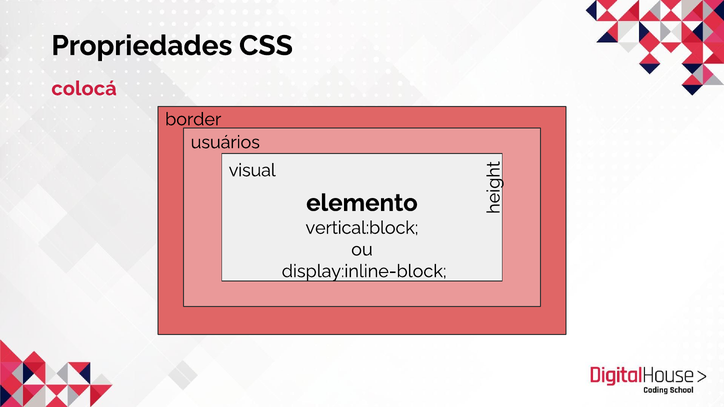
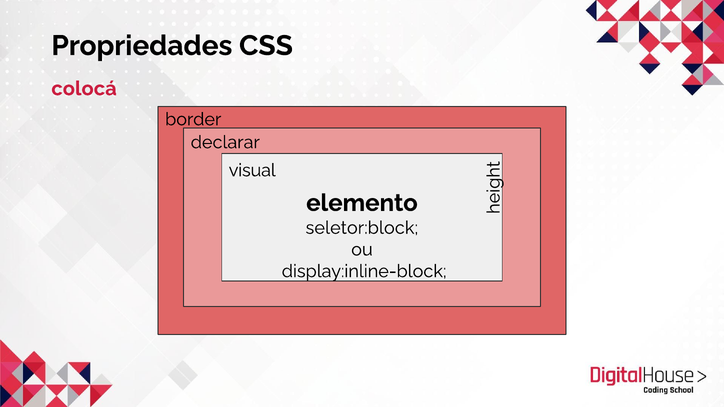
usuários: usuários -> declarar
vertical:block: vertical:block -> seletor:block
